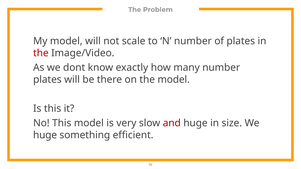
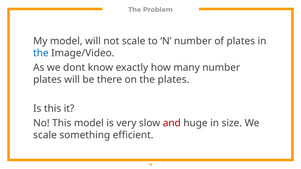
the at (41, 53) colour: red -> blue
the model: model -> plates
huge at (45, 135): huge -> scale
